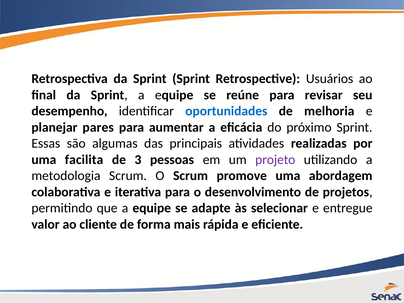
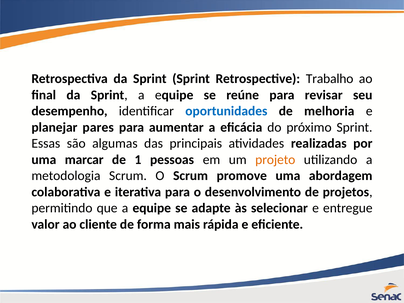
Usuários: Usuários -> Trabalho
facilita: facilita -> marcar
3: 3 -> 1
projeto colour: purple -> orange
